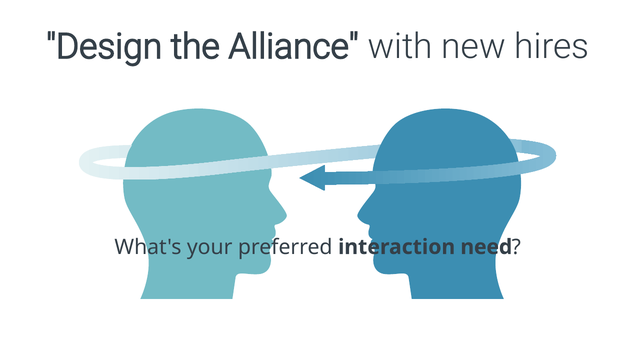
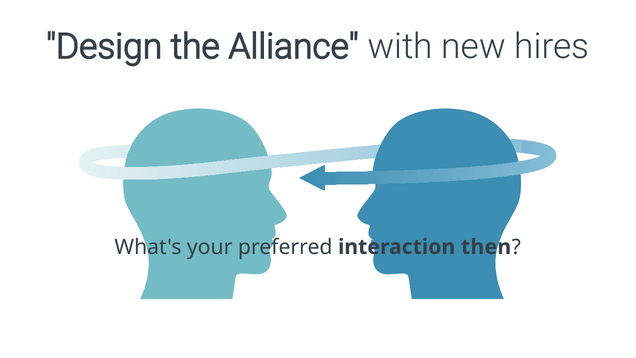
need: need -> then
